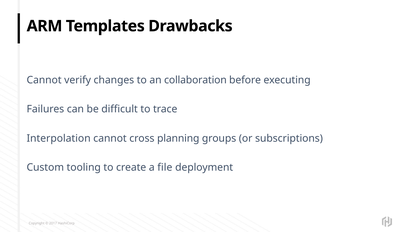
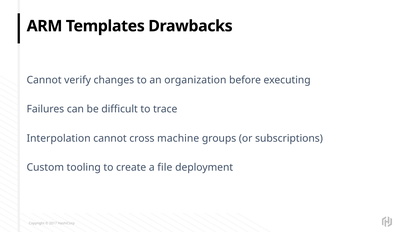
collaboration: collaboration -> organization
planning: planning -> machine
